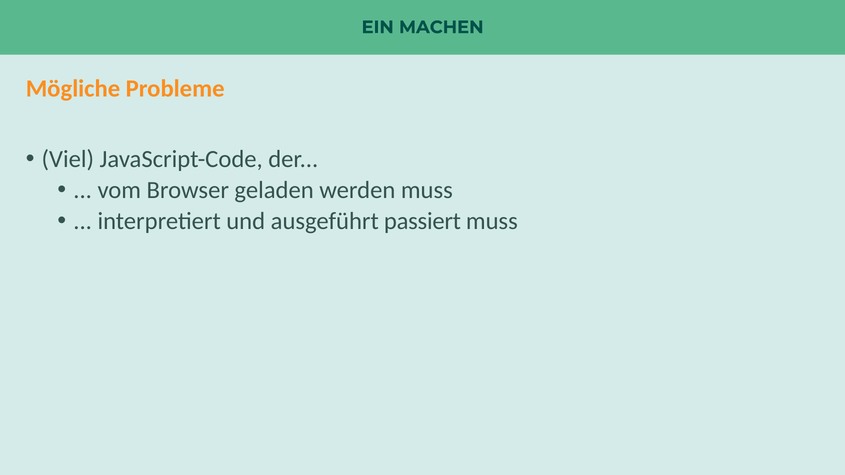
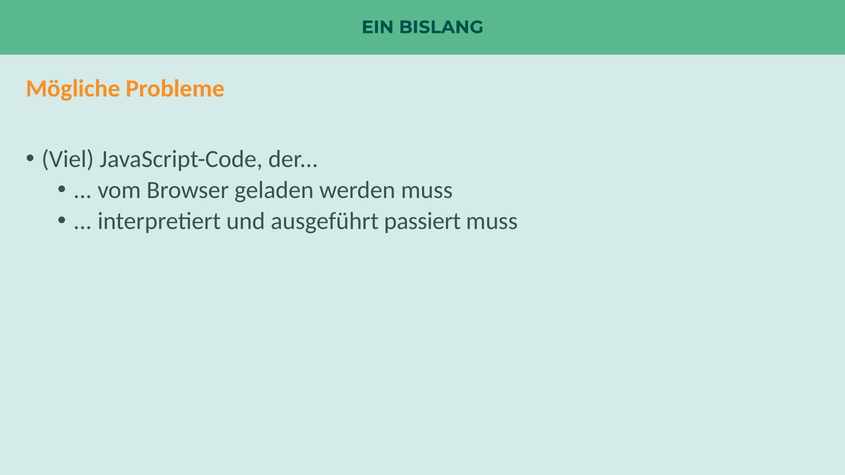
MACHEN: MACHEN -> BISLANG
